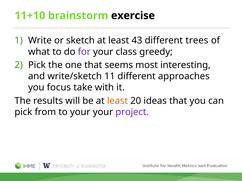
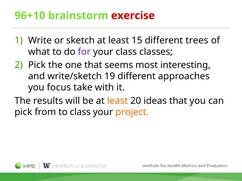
11+10: 11+10 -> 96+10
exercise colour: black -> red
43: 43 -> 15
greedy: greedy -> classes
11: 11 -> 19
to your: your -> class
project colour: purple -> orange
